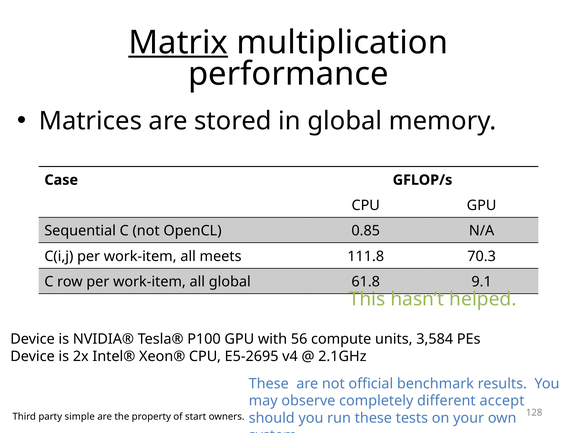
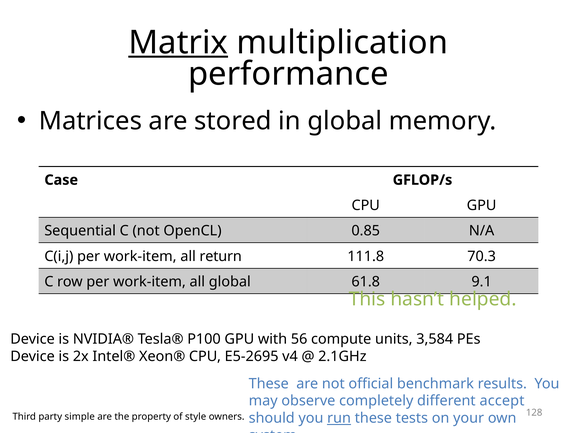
meets: meets -> return
start: start -> style
run underline: none -> present
